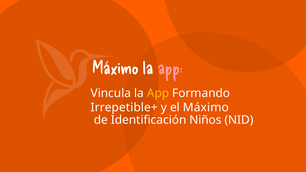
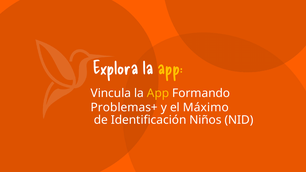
Máximo at (116, 68): Máximo -> Explora
app at (170, 68) colour: pink -> yellow
Irrepetible+: Irrepetible+ -> Problemas+
